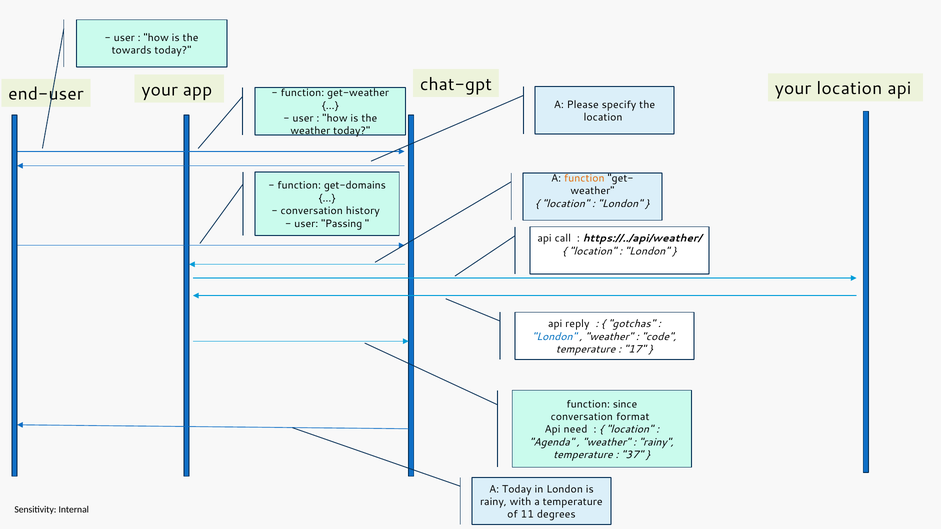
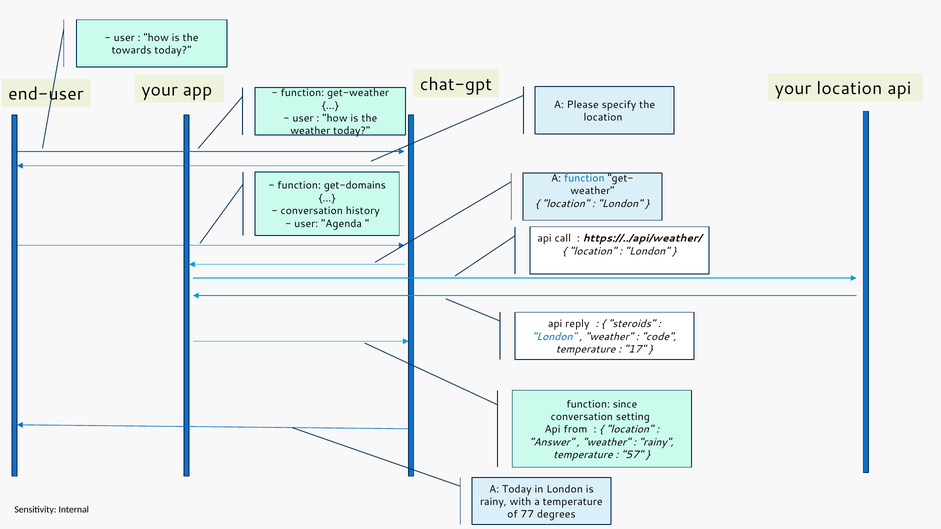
function at (584, 178) colour: orange -> blue
Passing: Passing -> Agenda
gotchas: gotchas -> steroids
format: format -> setting
need: need -> from
Agenda: Agenda -> Answer
37: 37 -> 57
11: 11 -> 77
